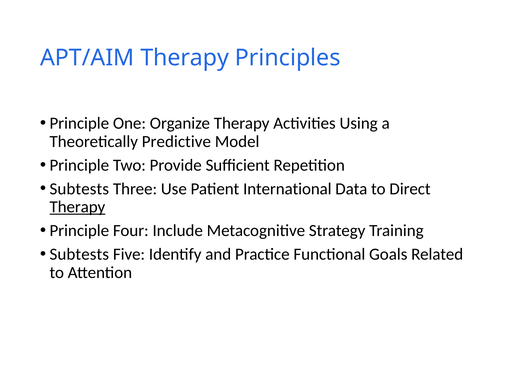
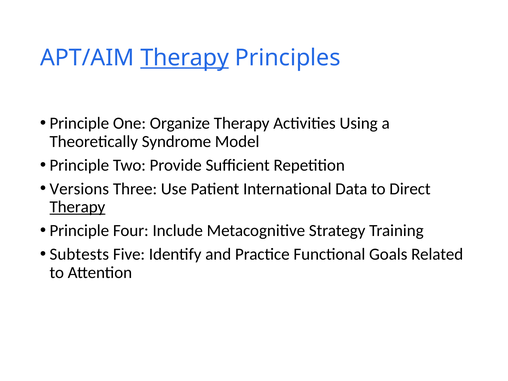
Therapy at (185, 58) underline: none -> present
Predictive: Predictive -> Syndrome
Subtests at (79, 189): Subtests -> Versions
